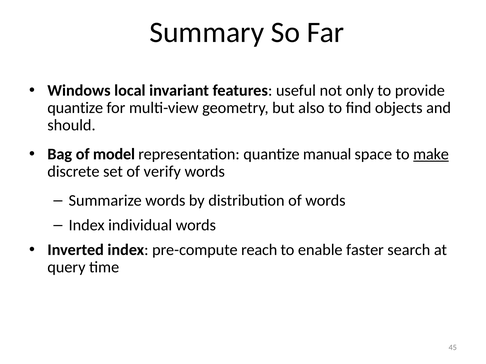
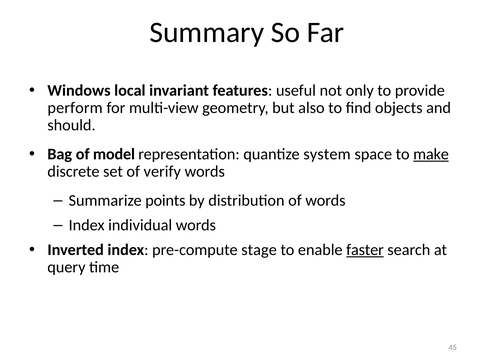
quantize at (75, 108): quantize -> perform
manual: manual -> system
Summarize words: words -> points
reach: reach -> stage
faster underline: none -> present
